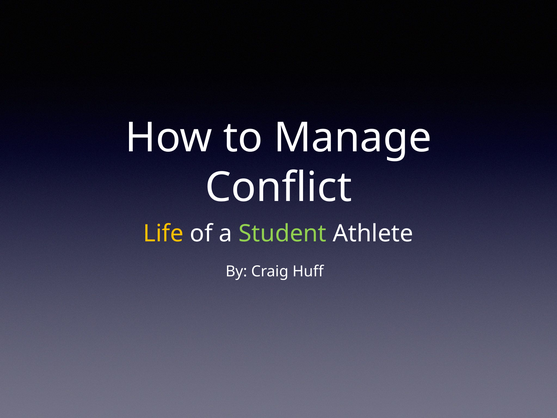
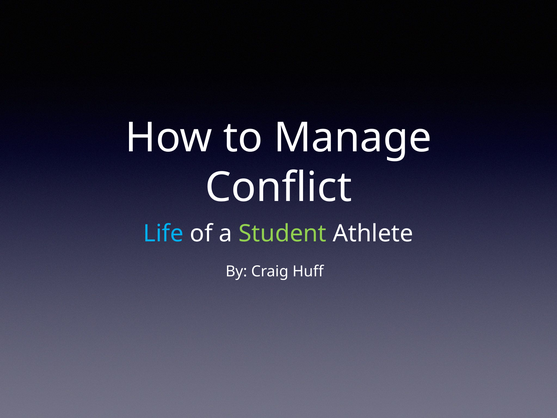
Life colour: yellow -> light blue
